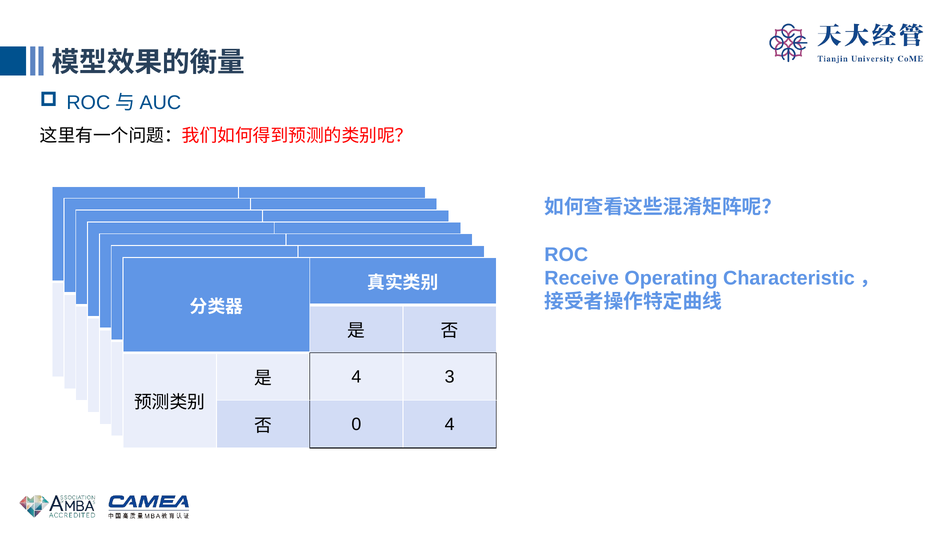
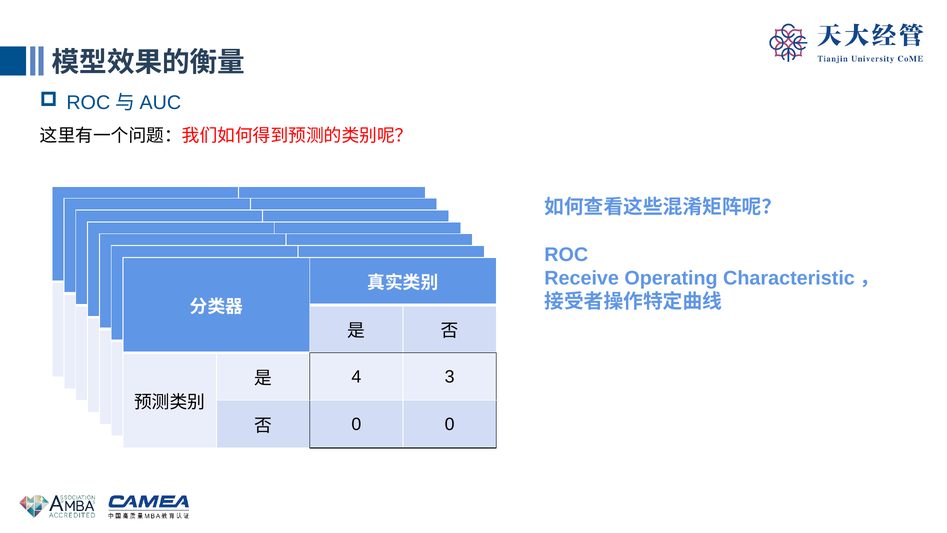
0 4: 4 -> 0
